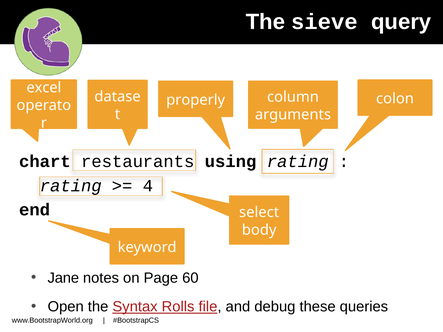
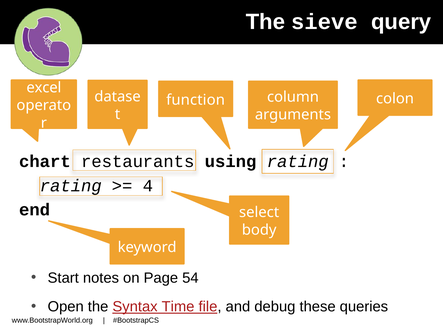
properly: properly -> function
Jane: Jane -> Start
60: 60 -> 54
Rolls: Rolls -> Time
